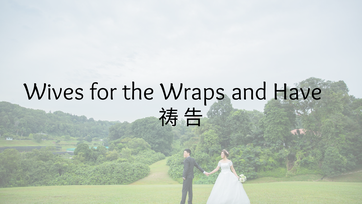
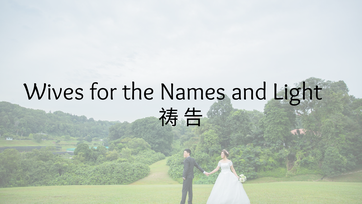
Wraps: Wraps -> Names
Have: Have -> Light
